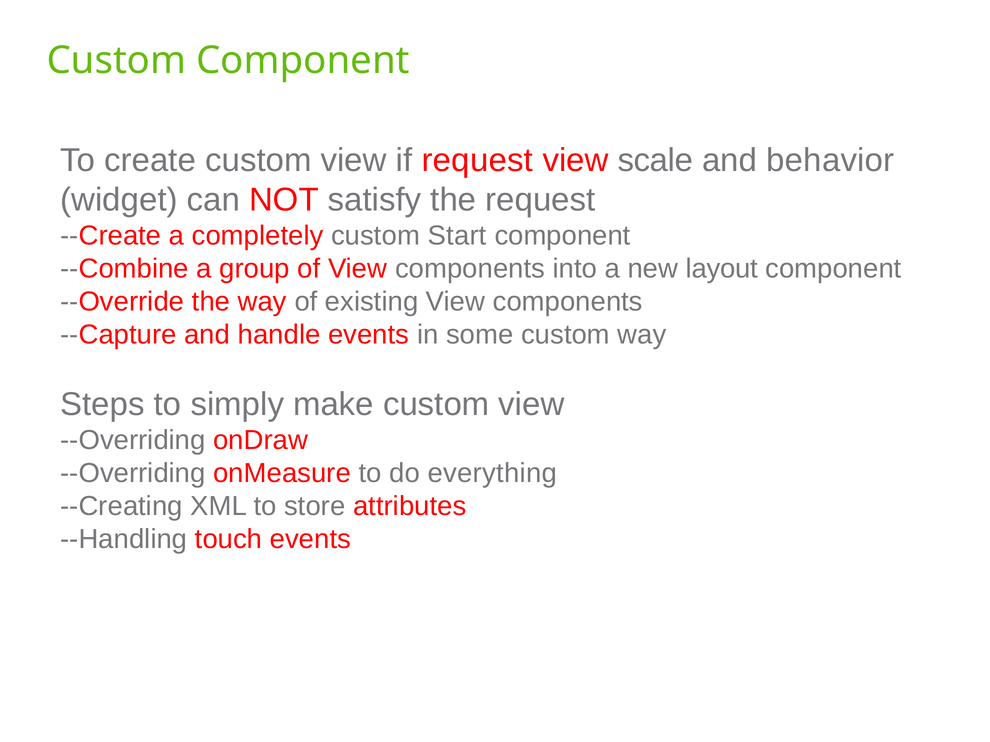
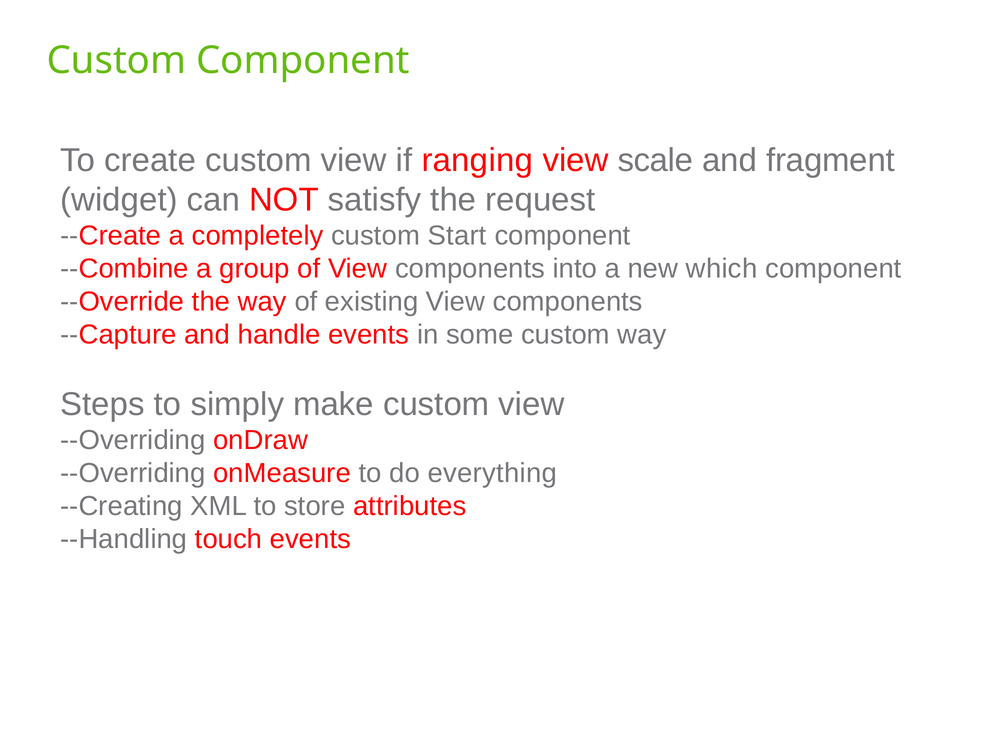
if request: request -> ranging
behavior: behavior -> fragment
layout: layout -> which
